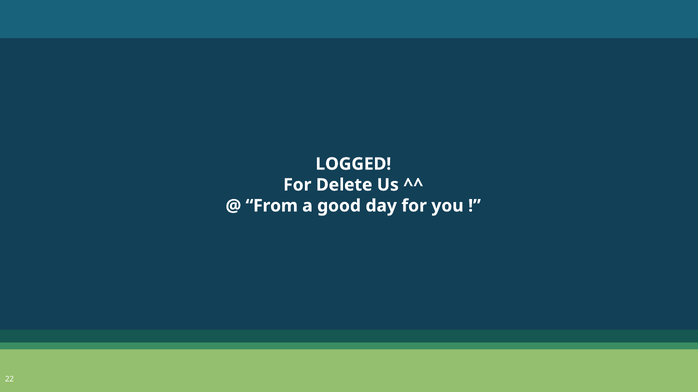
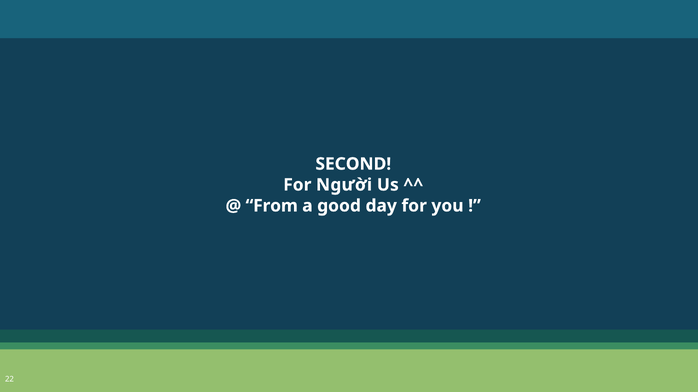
LOGGED: LOGGED -> SECOND
Delete: Delete -> Người
